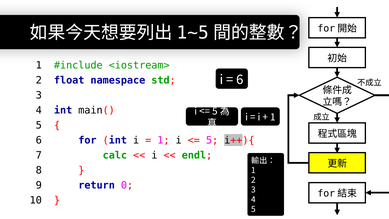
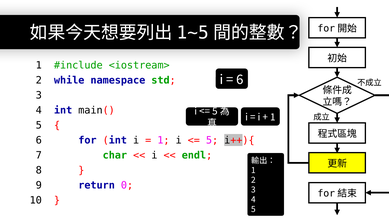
float: float -> while
calc: calc -> char
